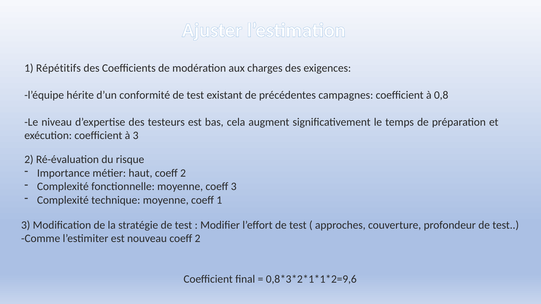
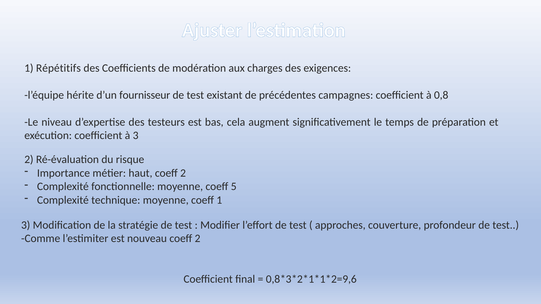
conformité: conformité -> fournisseur
coeff 3: 3 -> 5
